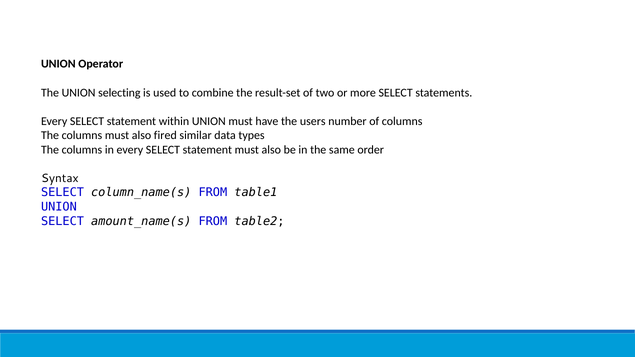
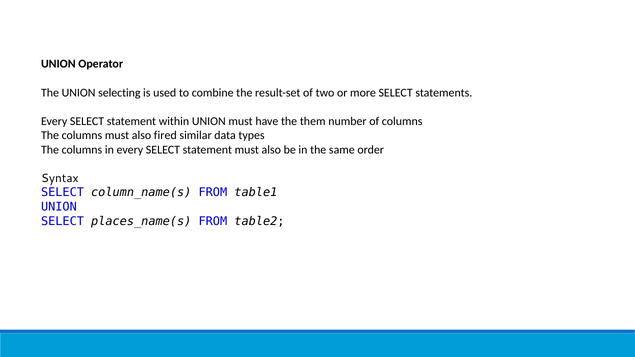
users: users -> them
amount_name(s: amount_name(s -> places_name(s
